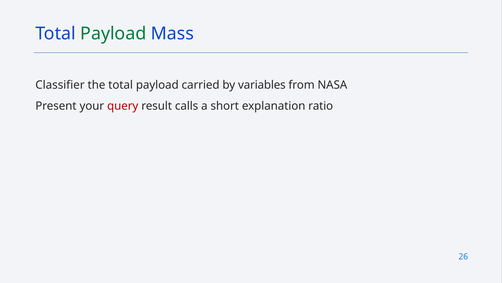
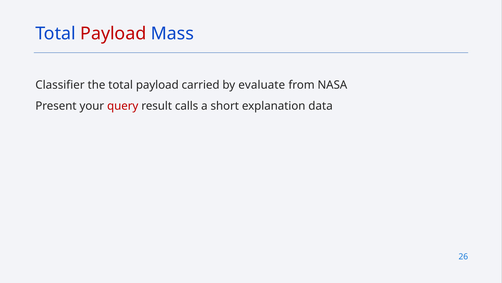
Payload at (113, 34) colour: green -> red
variables: variables -> evaluate
ratio: ratio -> data
